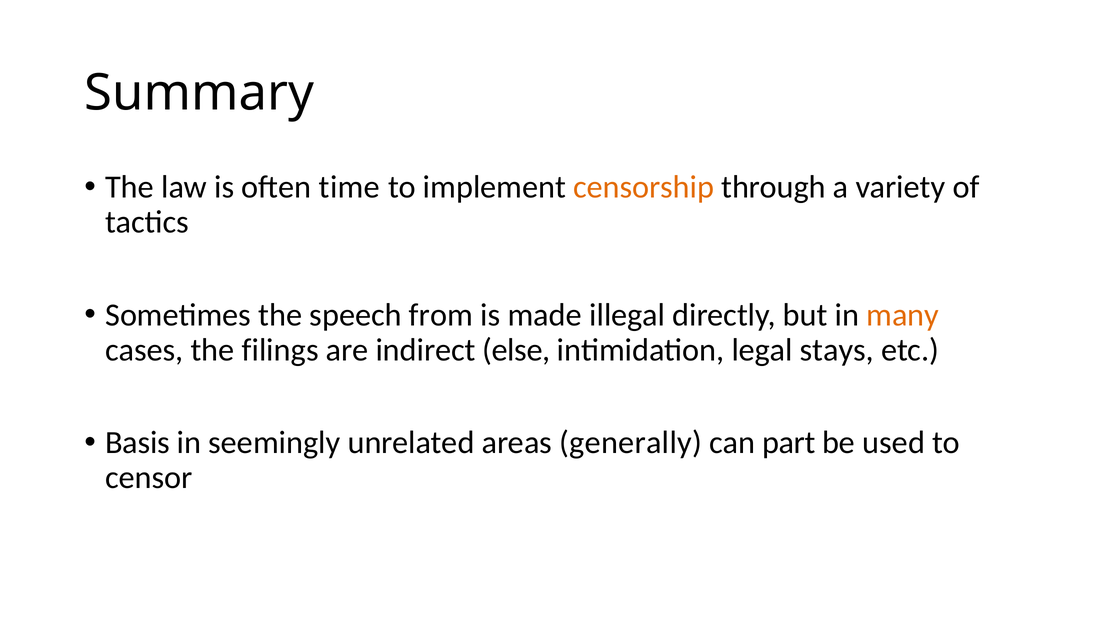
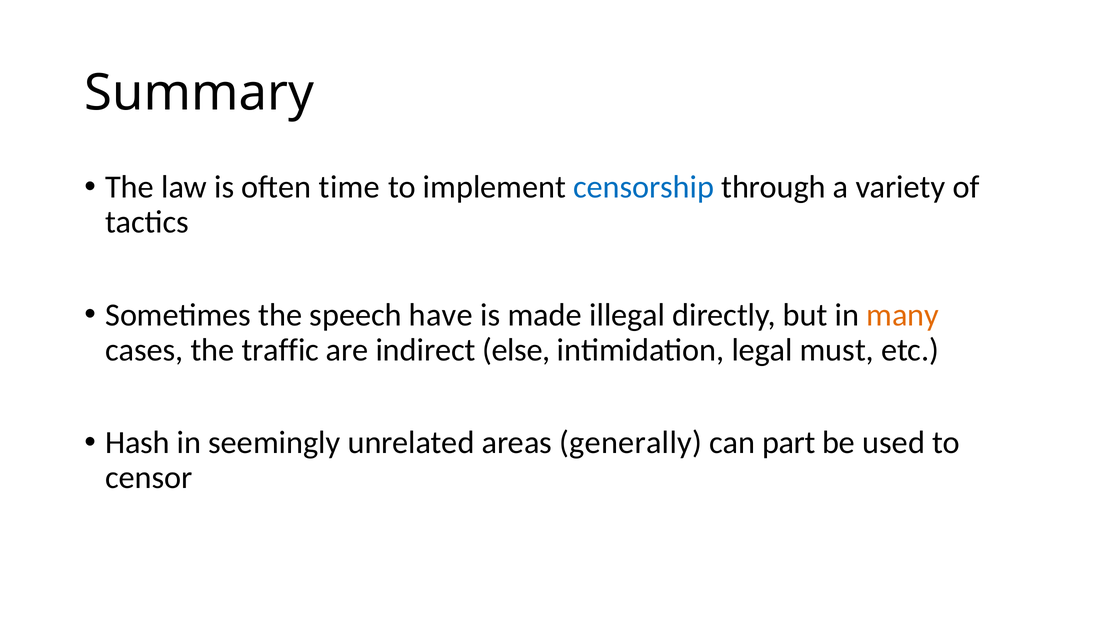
censorship colour: orange -> blue
from: from -> have
filings: filings -> traffic
stays: stays -> must
Basis: Basis -> Hash
